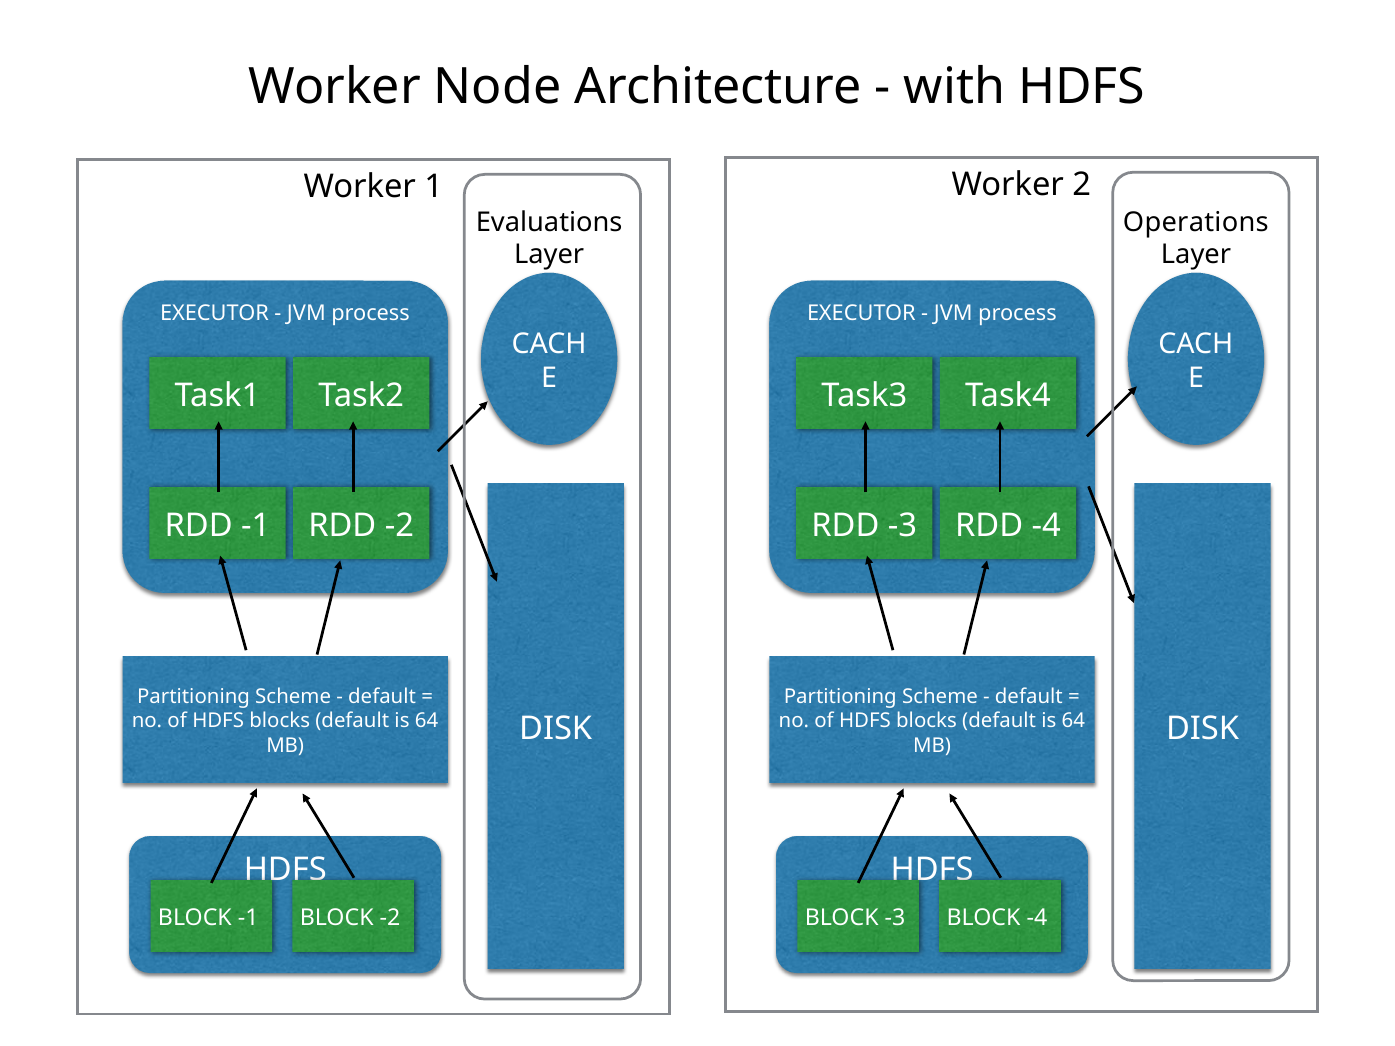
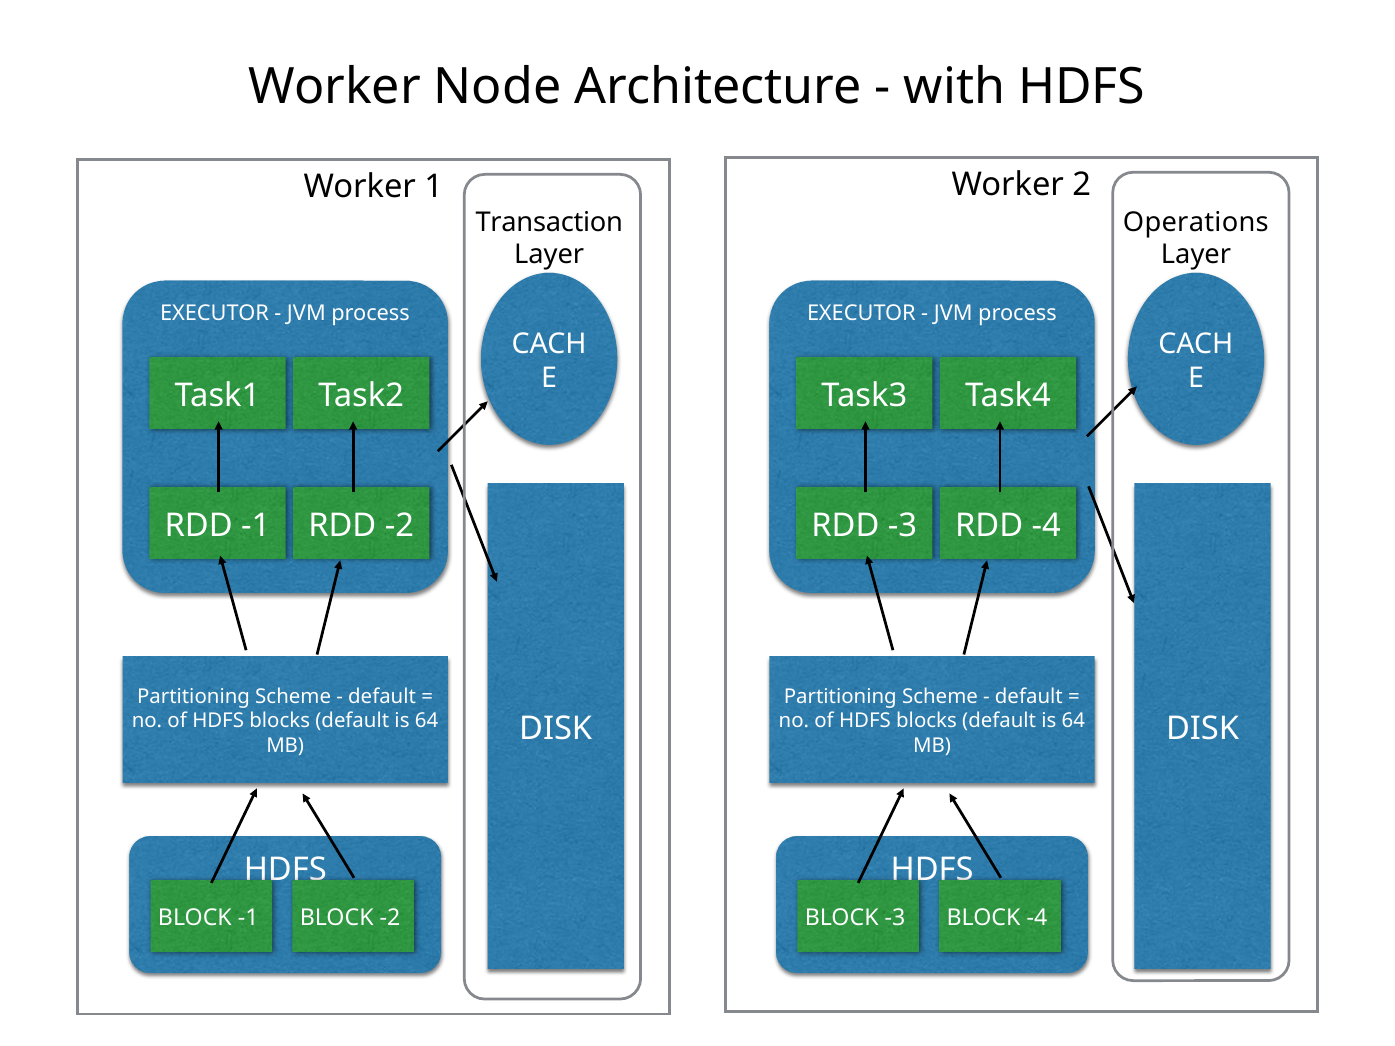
Evaluations: Evaluations -> Transaction
